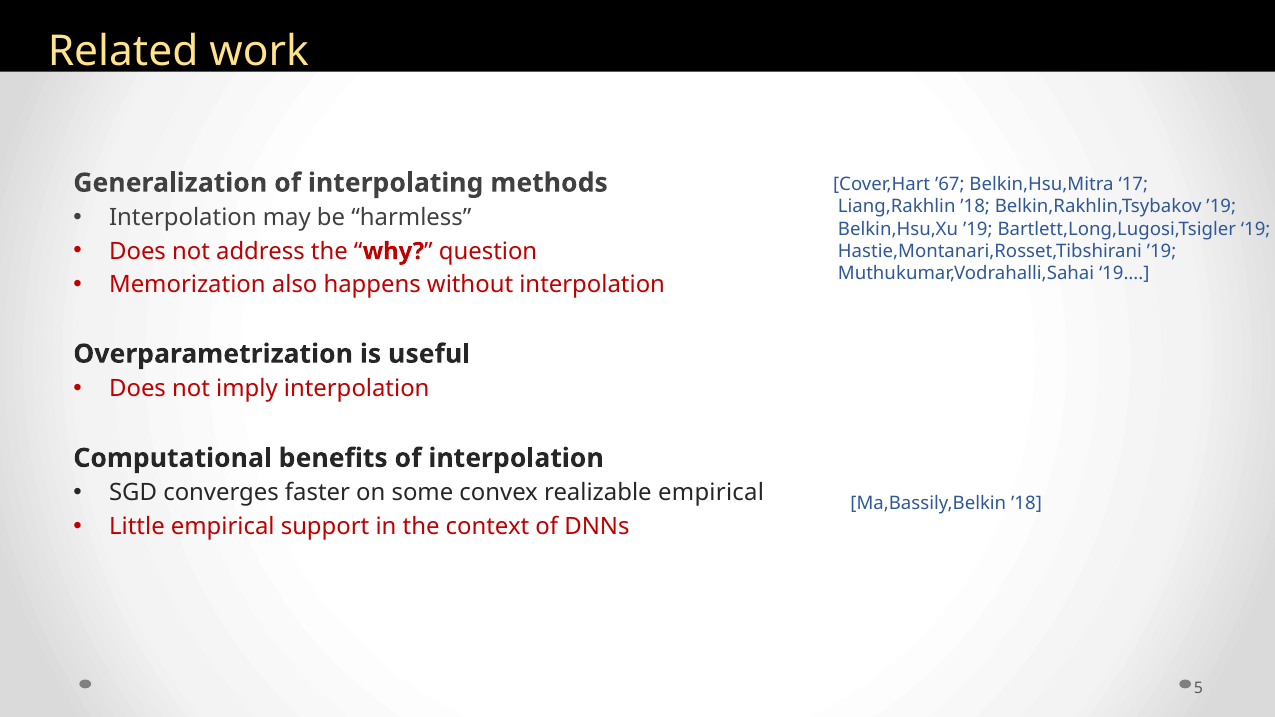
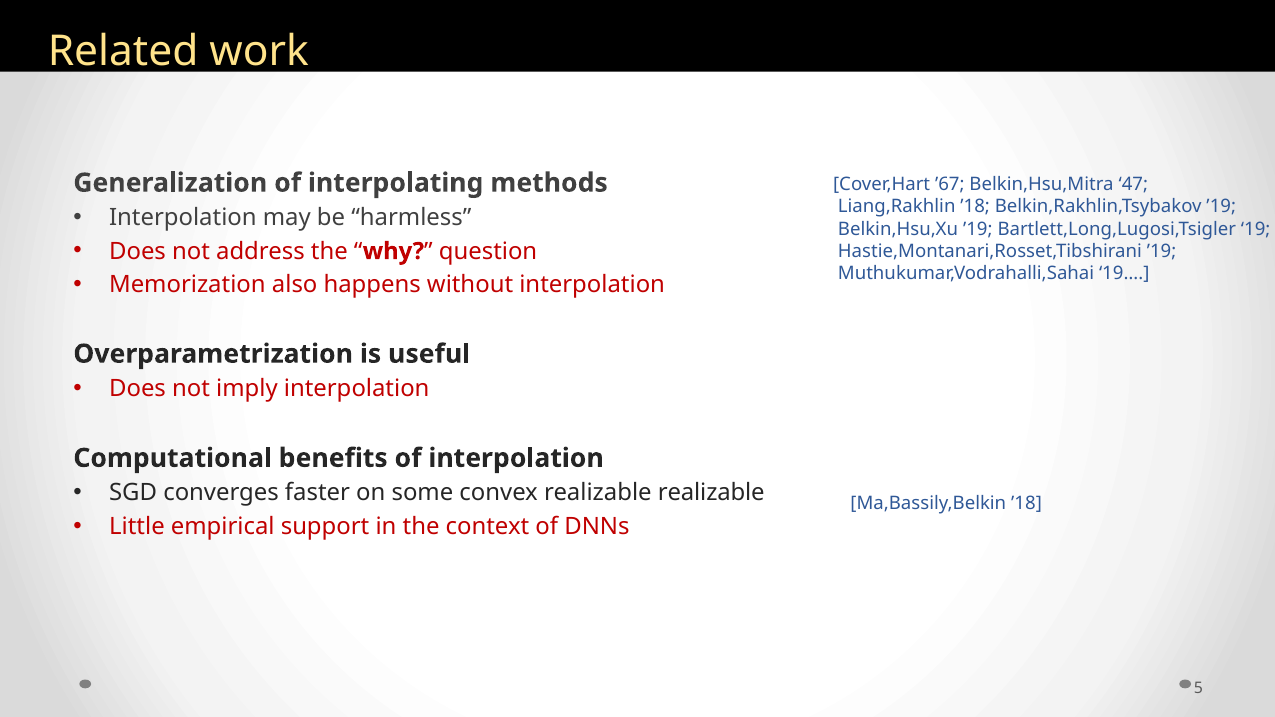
17: 17 -> 47
realizable empirical: empirical -> realizable
